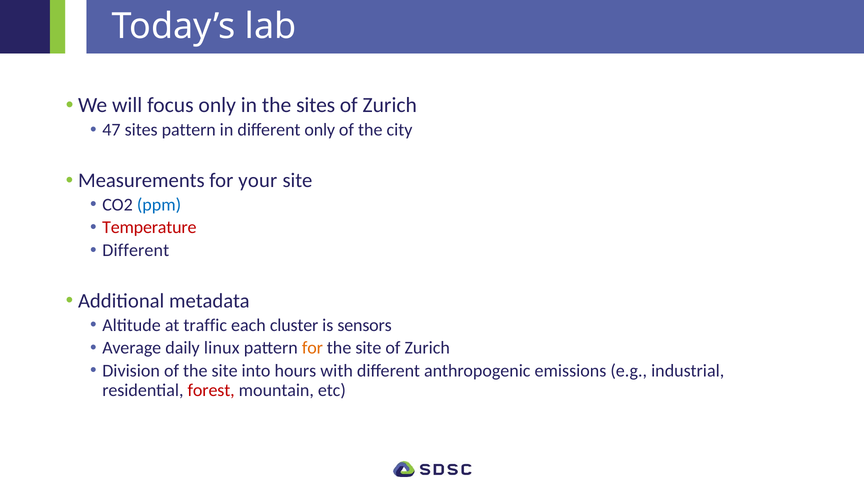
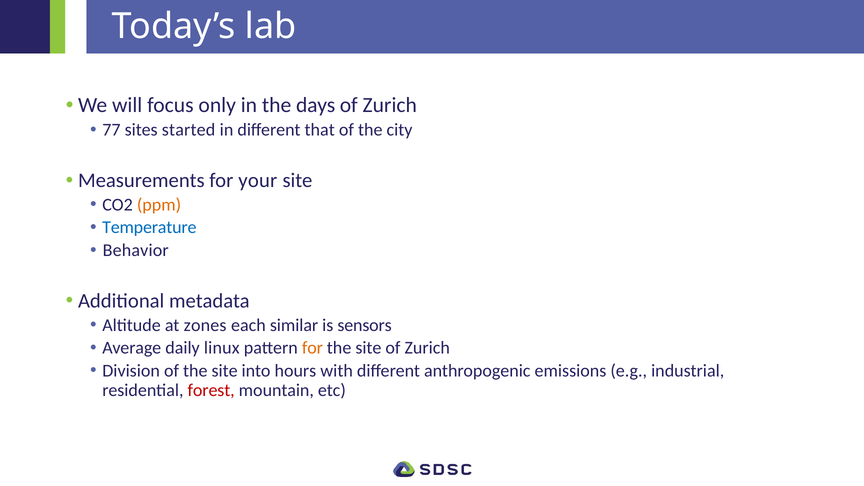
the sites: sites -> days
47: 47 -> 77
sites pattern: pattern -> started
different only: only -> that
ppm colour: blue -> orange
Temperature colour: red -> blue
Different at (136, 250): Different -> Behavior
traffic: traffic -> zones
cluster: cluster -> similar
